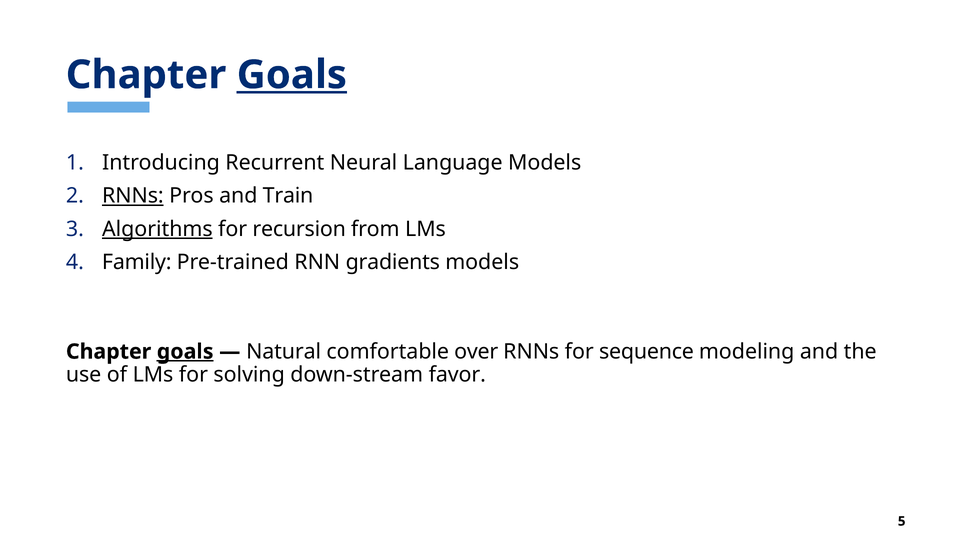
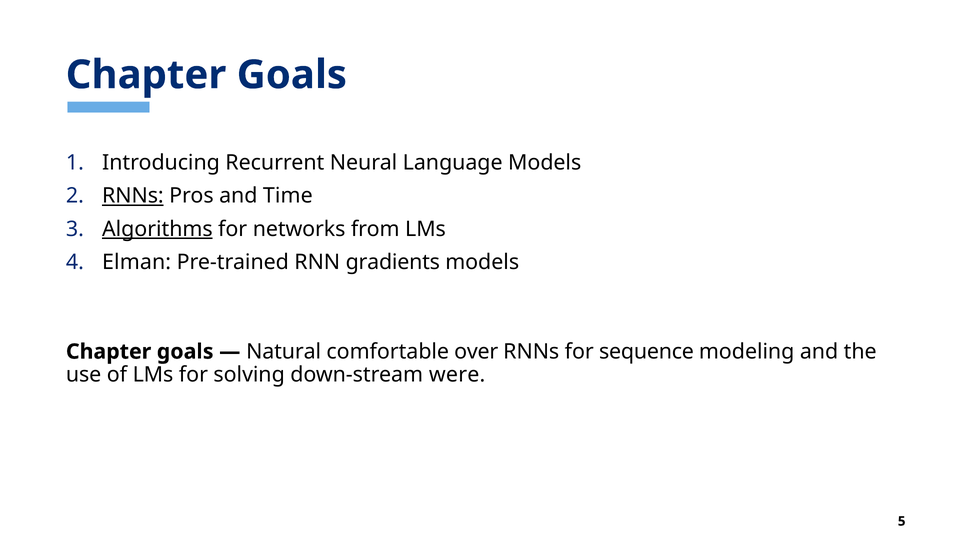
Goals at (292, 75) underline: present -> none
Train: Train -> Time
recursion: recursion -> networks
Family: Family -> Elman
goals at (185, 352) underline: present -> none
favor: favor -> were
